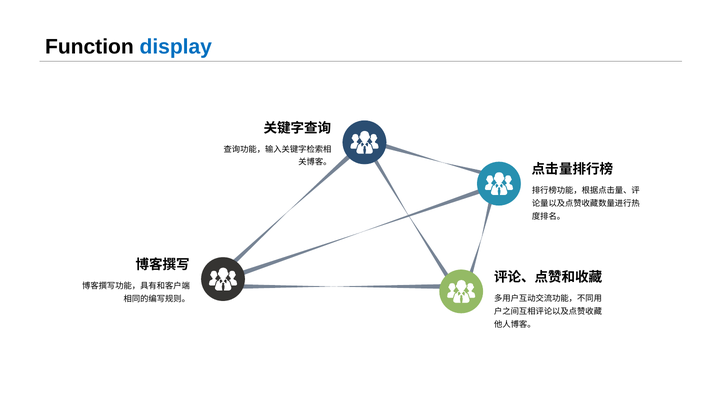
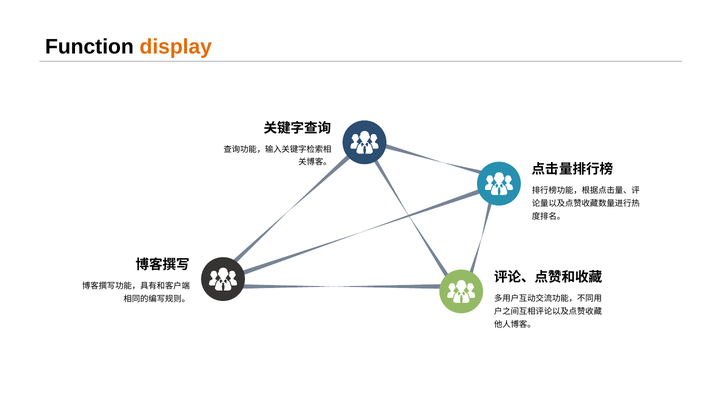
display colour: blue -> orange
